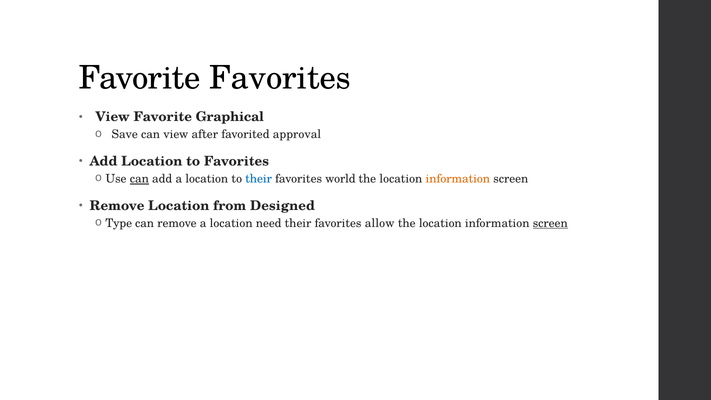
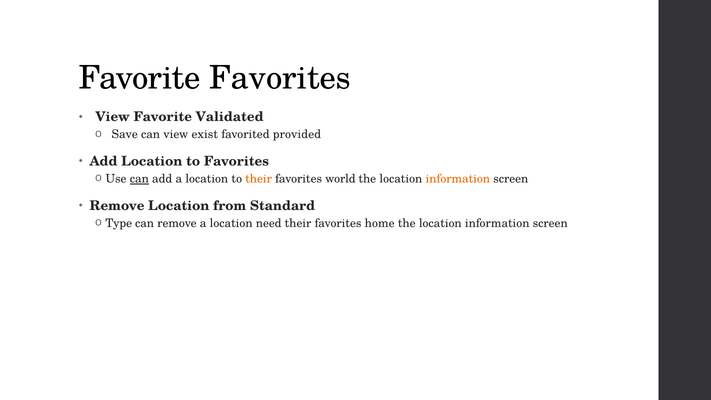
Graphical: Graphical -> Validated
after: after -> exist
approval: approval -> provided
their at (259, 179) colour: blue -> orange
Designed: Designed -> Standard
allow: allow -> home
screen at (550, 223) underline: present -> none
